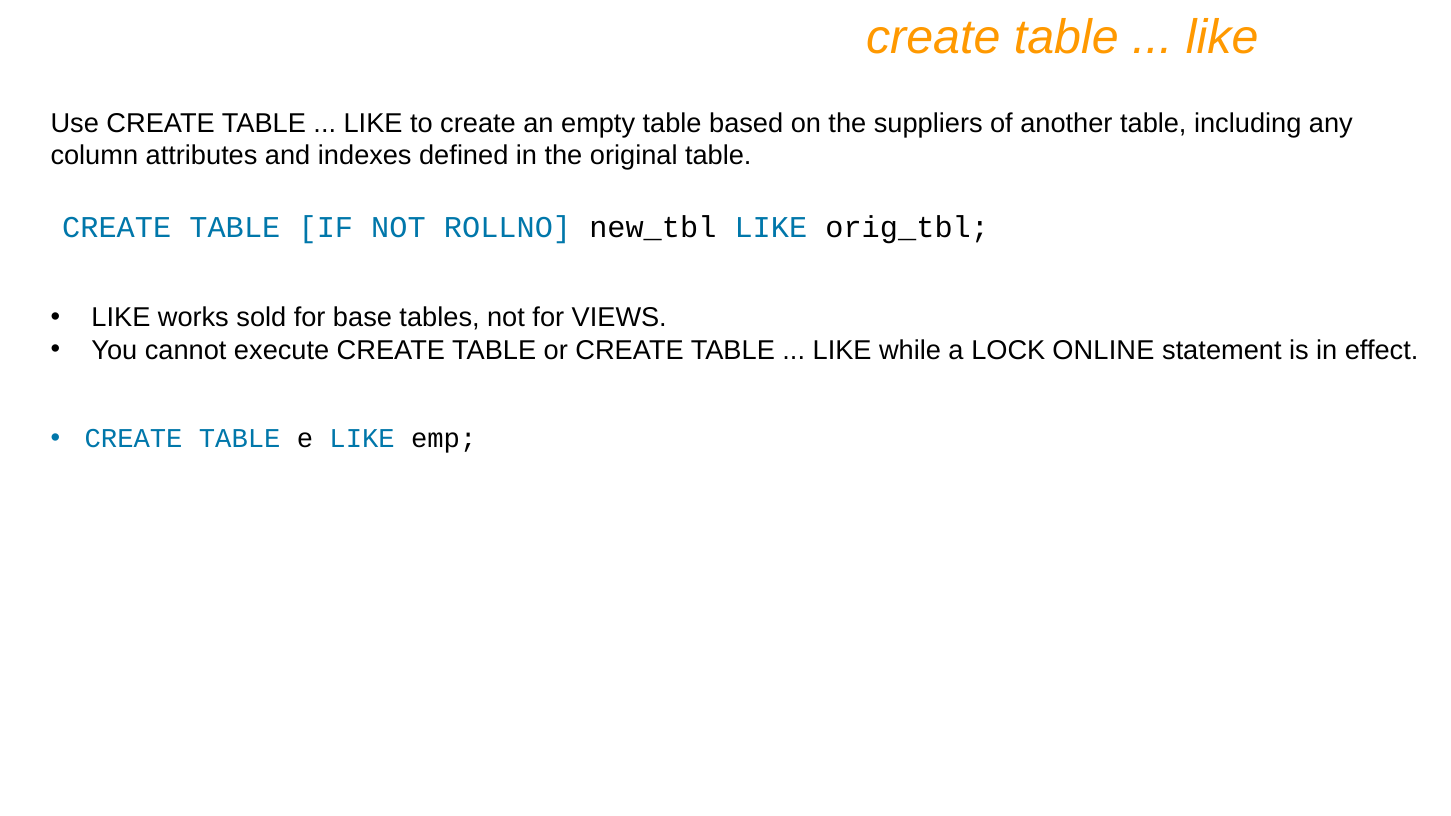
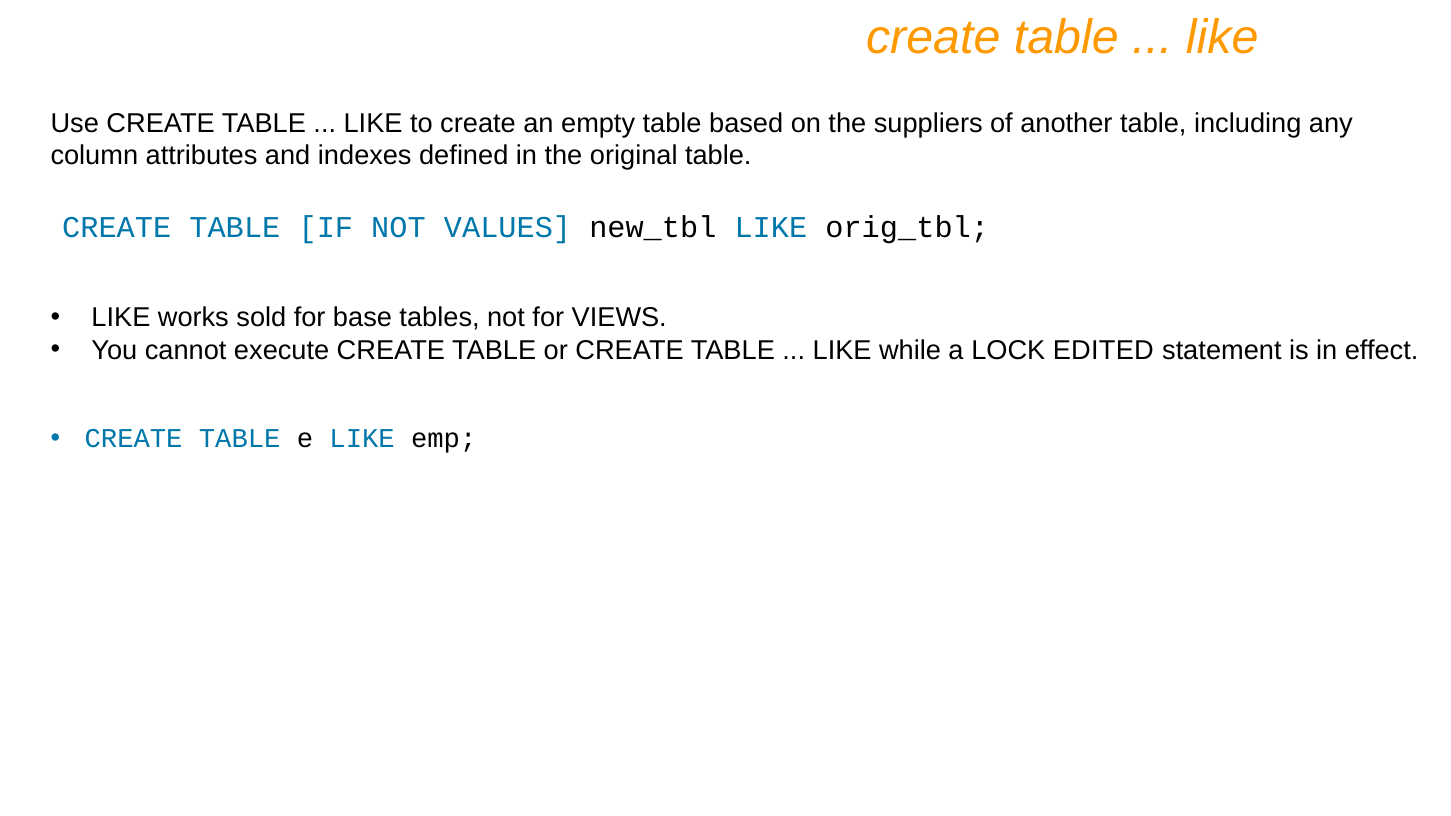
ROLLNO: ROLLNO -> VALUES
ONLINE: ONLINE -> EDITED
